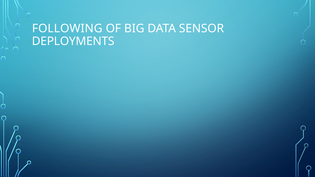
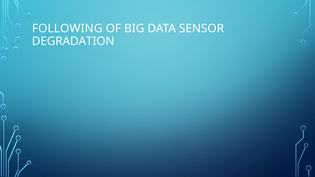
DEPLOYMENTS: DEPLOYMENTS -> DEGRADATION
